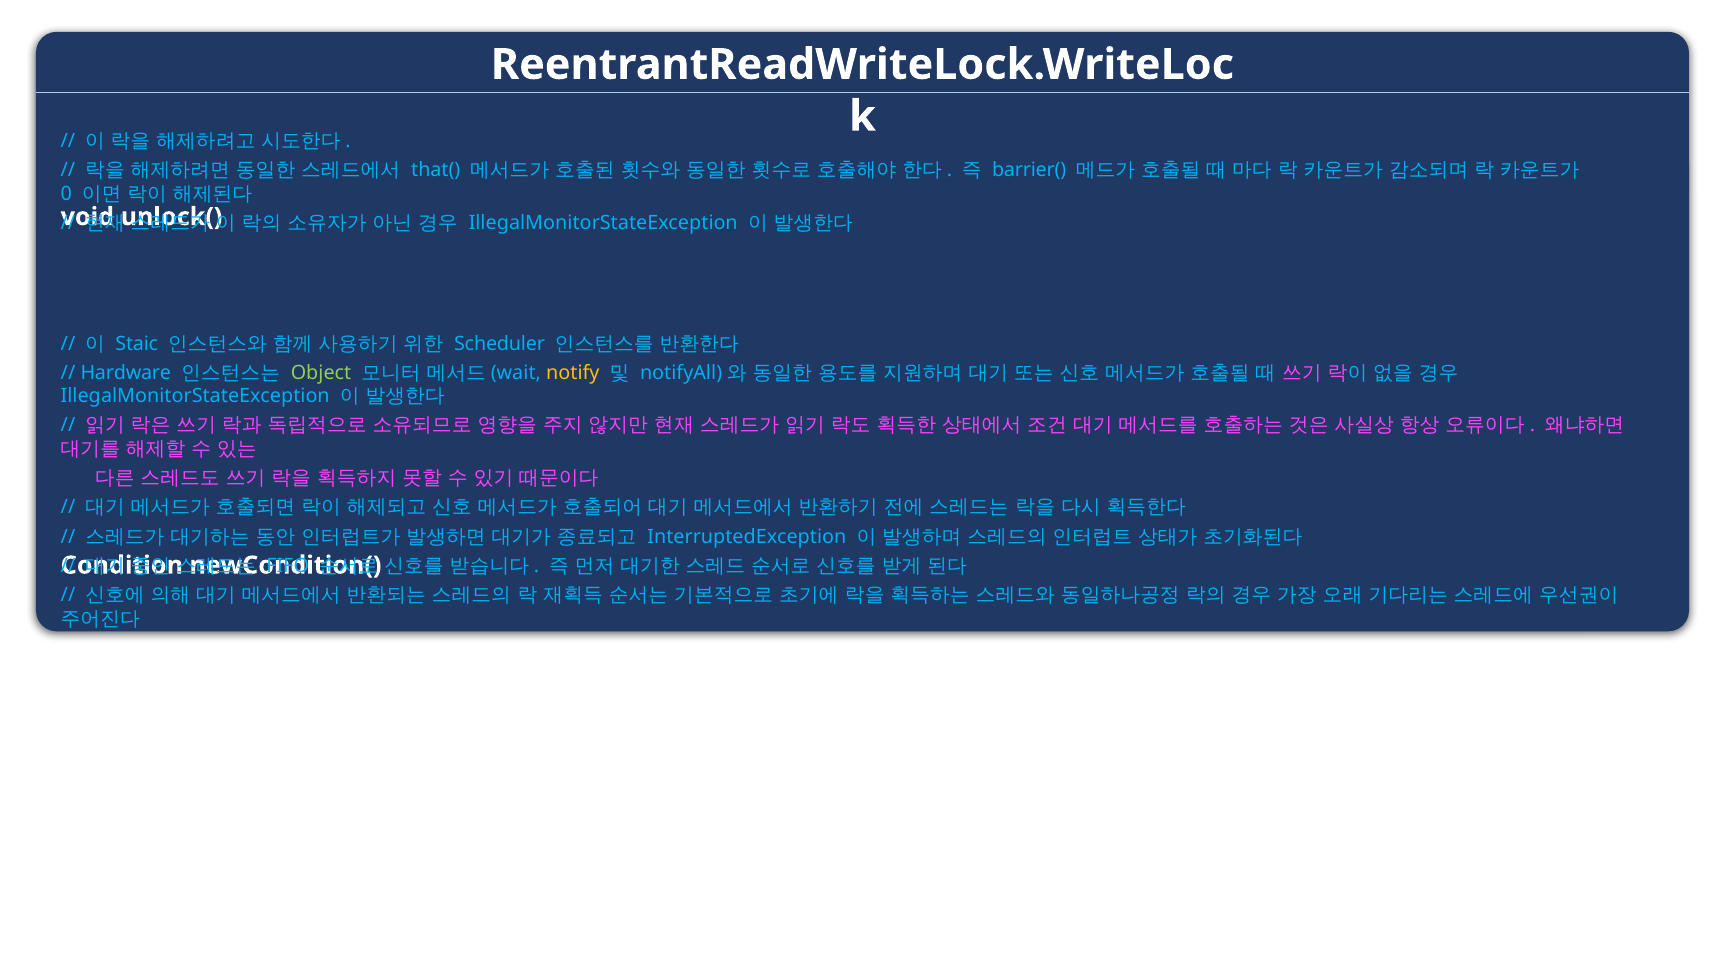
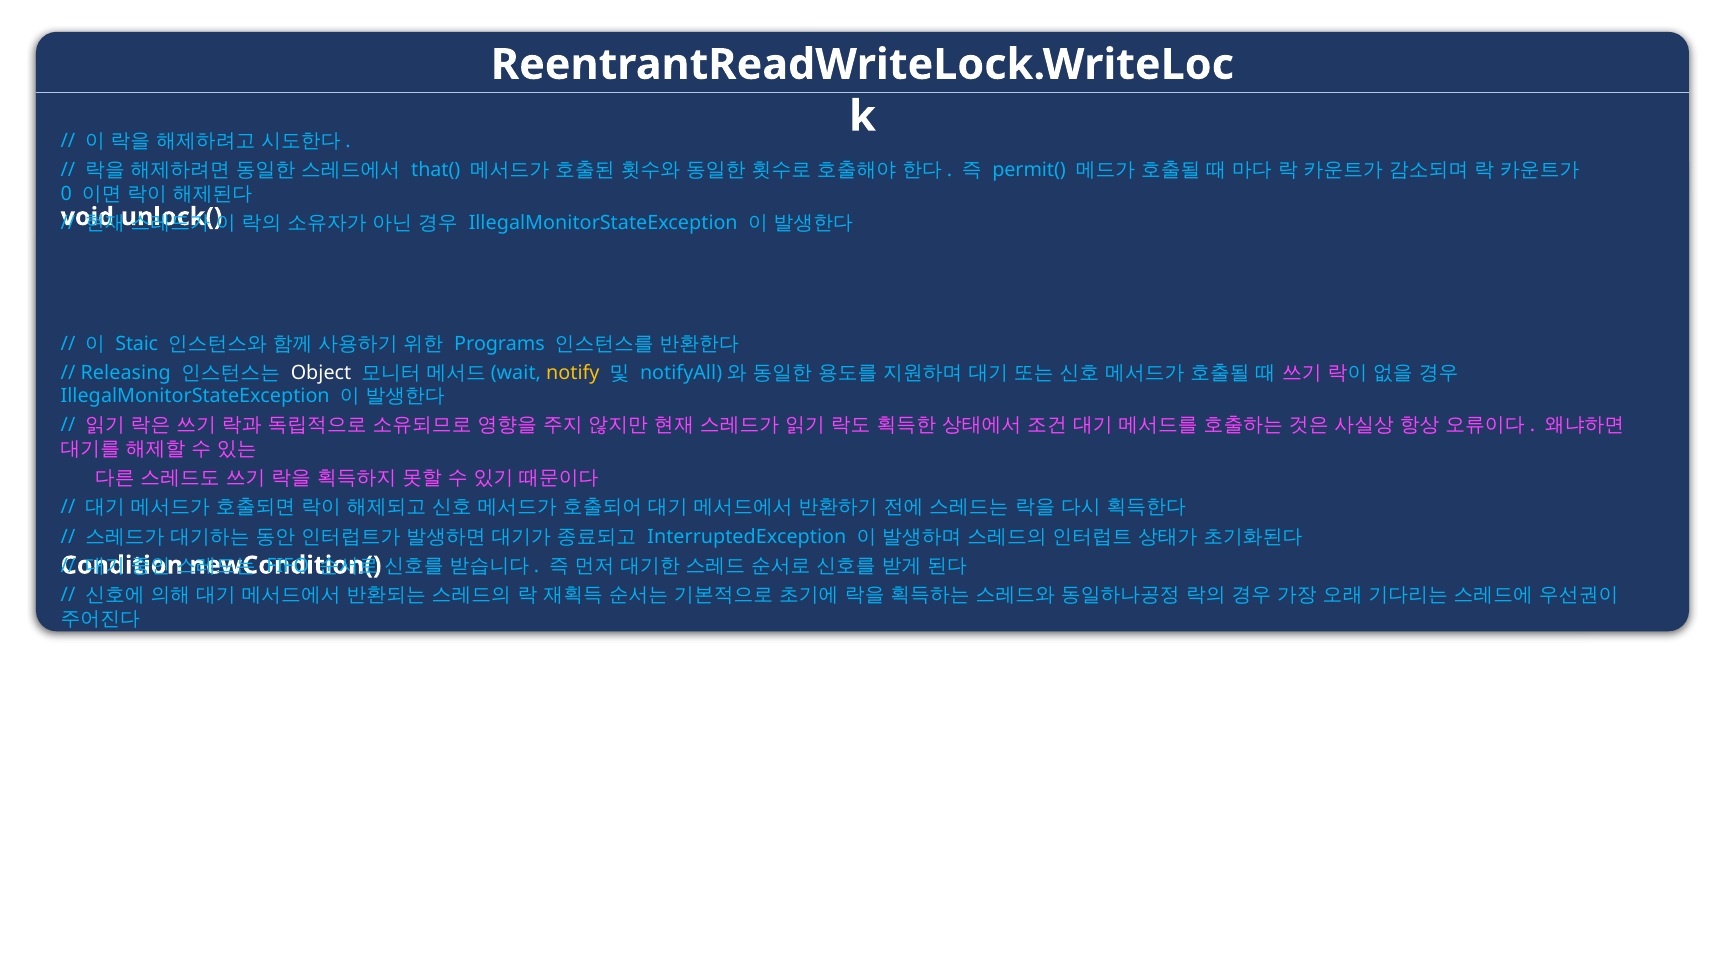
barrier(: barrier( -> permit(
Scheduler: Scheduler -> Programs
Hardware: Hardware -> Releasing
Object colour: light green -> white
